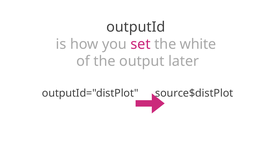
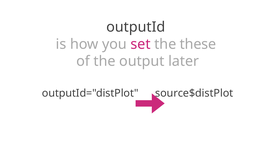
white: white -> these
